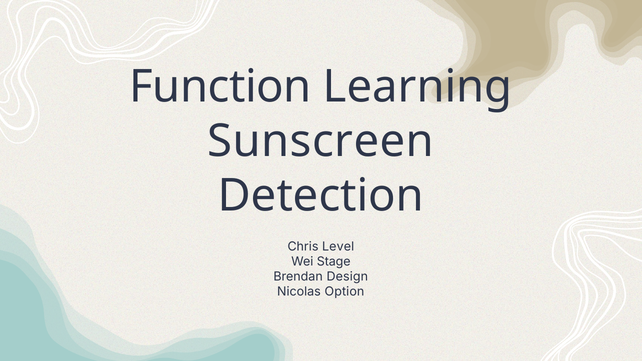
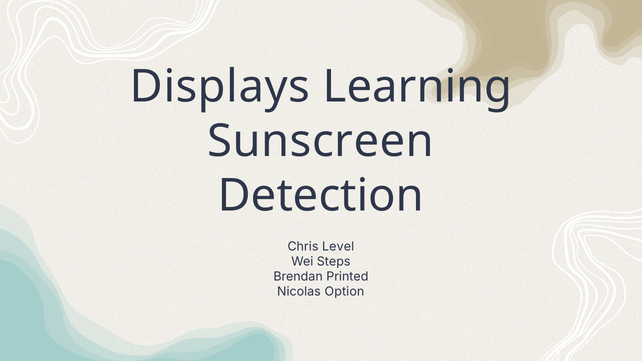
Function: Function -> Displays
Stage: Stage -> Steps
Design: Design -> Printed
